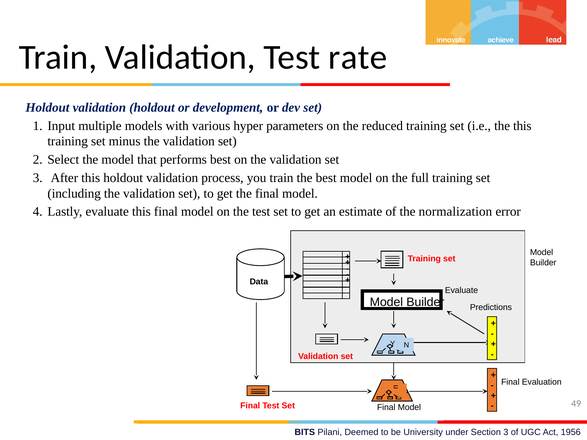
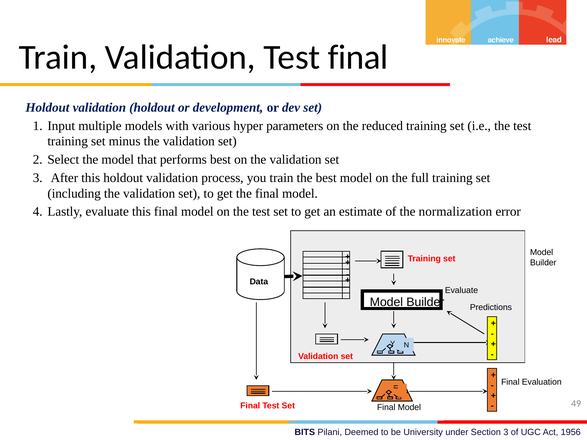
Test rate: rate -> final
i.e the this: this -> test
